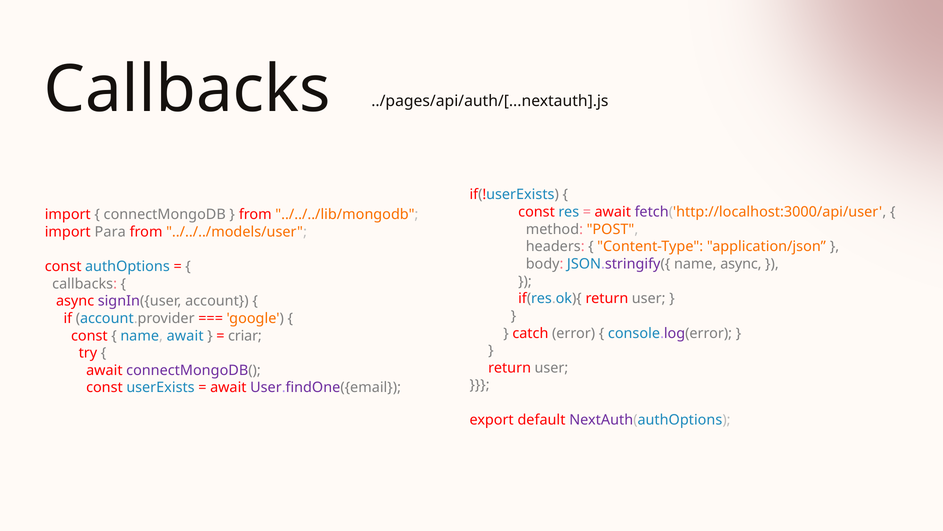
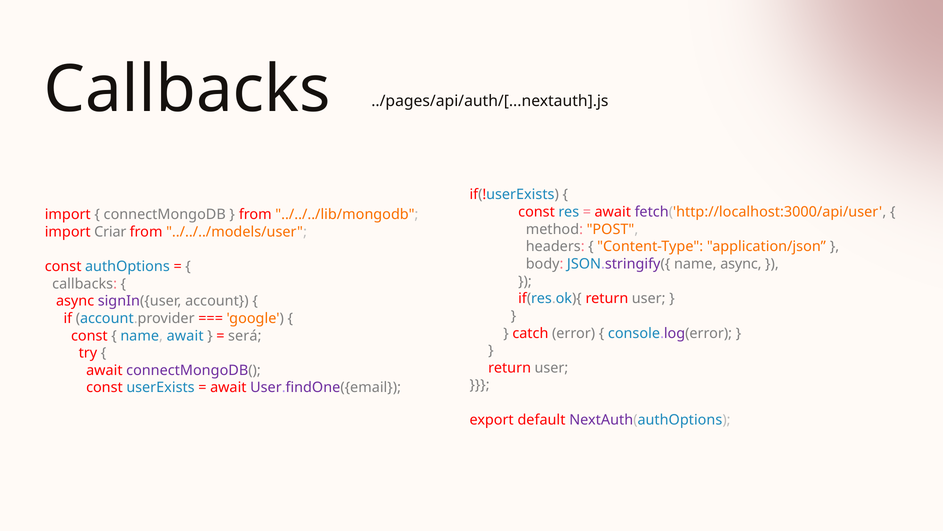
Para: Para -> Criar
criar: criar -> será
